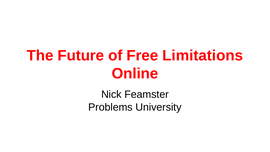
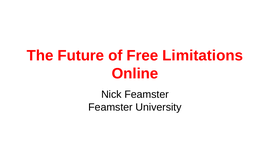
Problems at (111, 107): Problems -> Feamster
